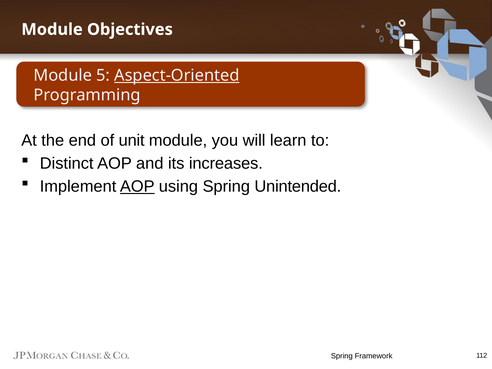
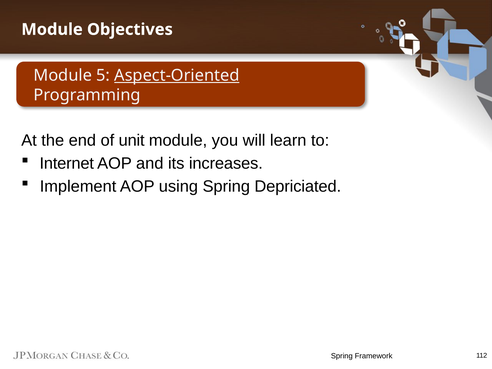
Distinct: Distinct -> Internet
AOP at (137, 186) underline: present -> none
Unintended: Unintended -> Depriciated
